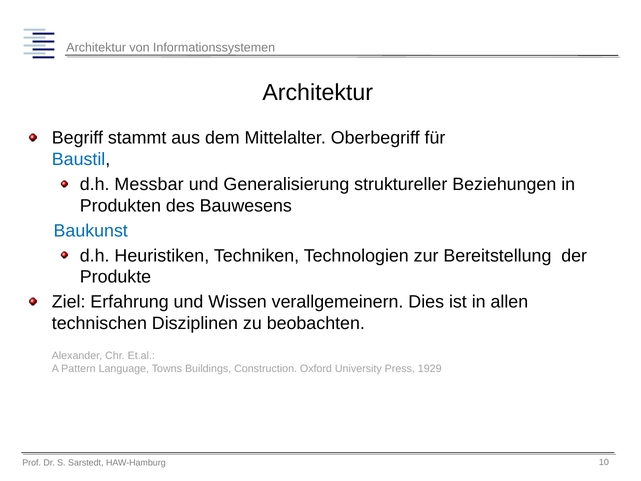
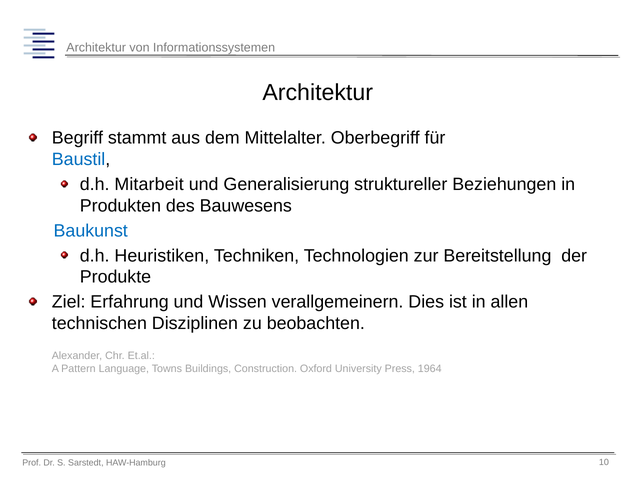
Messbar: Messbar -> Mitarbeit
1929: 1929 -> 1964
